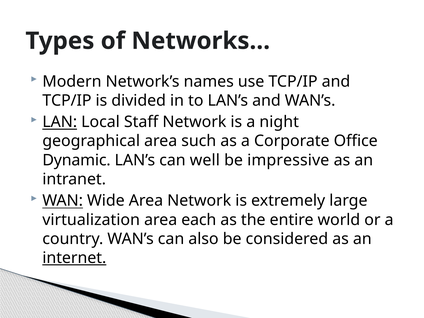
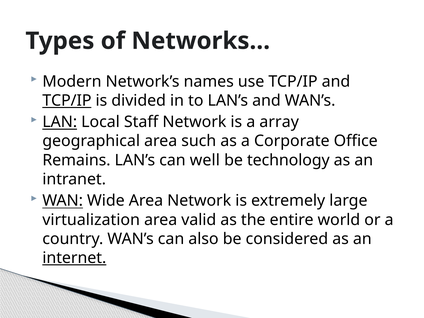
TCP/IP at (67, 101) underline: none -> present
night: night -> array
Dynamic: Dynamic -> Remains
impressive: impressive -> technology
each: each -> valid
